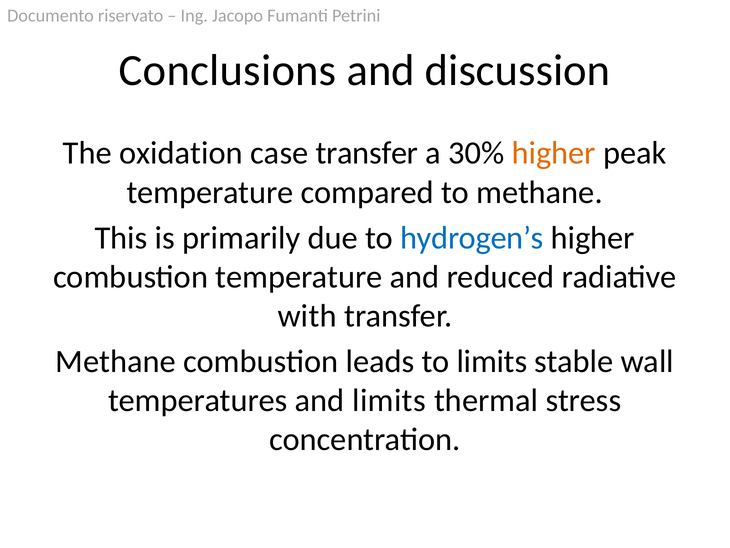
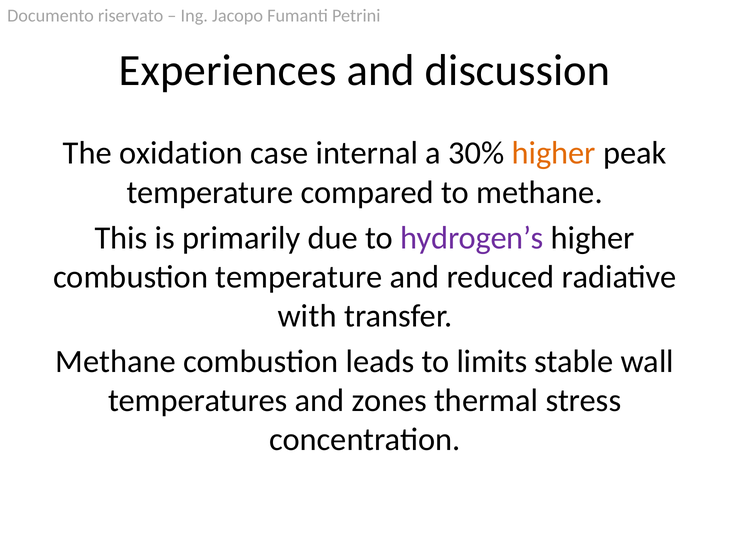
Conclusions: Conclusions -> Experiences
case transfer: transfer -> internal
hydrogen’s colour: blue -> purple
and limits: limits -> zones
